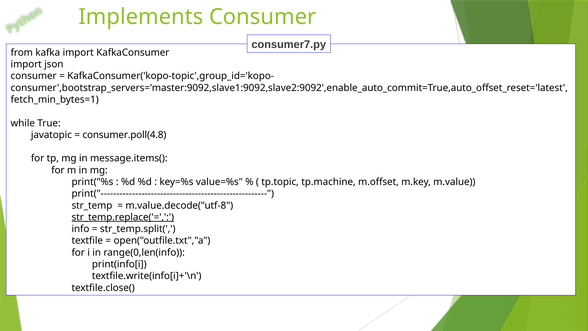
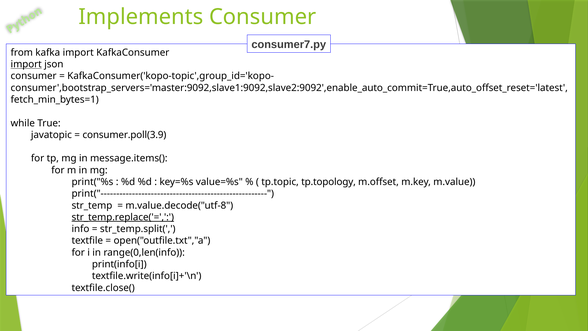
import at (26, 64) underline: none -> present
consumer.poll(4.8: consumer.poll(4.8 -> consumer.poll(3.9
tp.machine: tp.machine -> tp.topology
